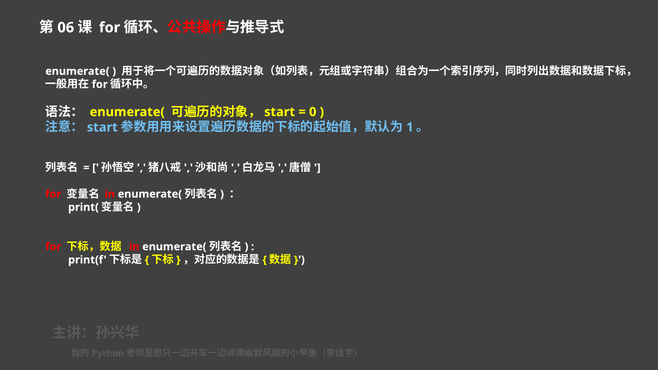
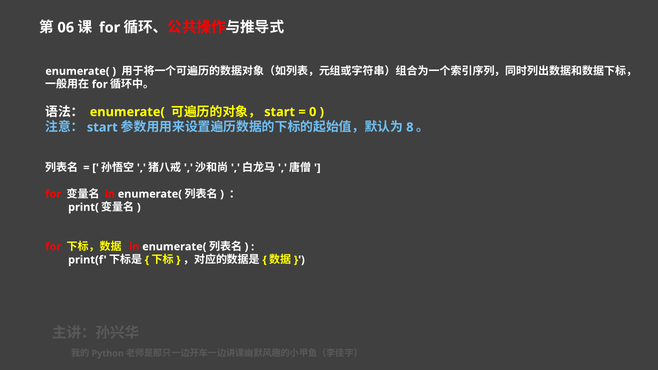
1: 1 -> 8
